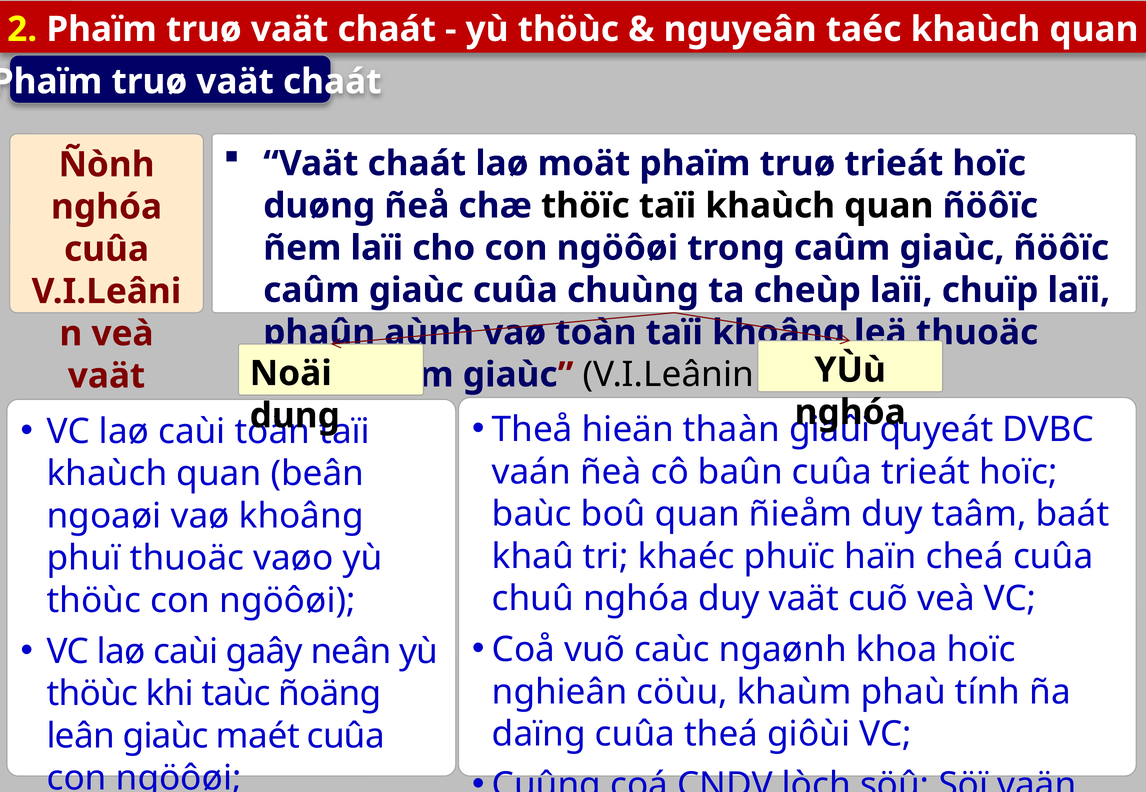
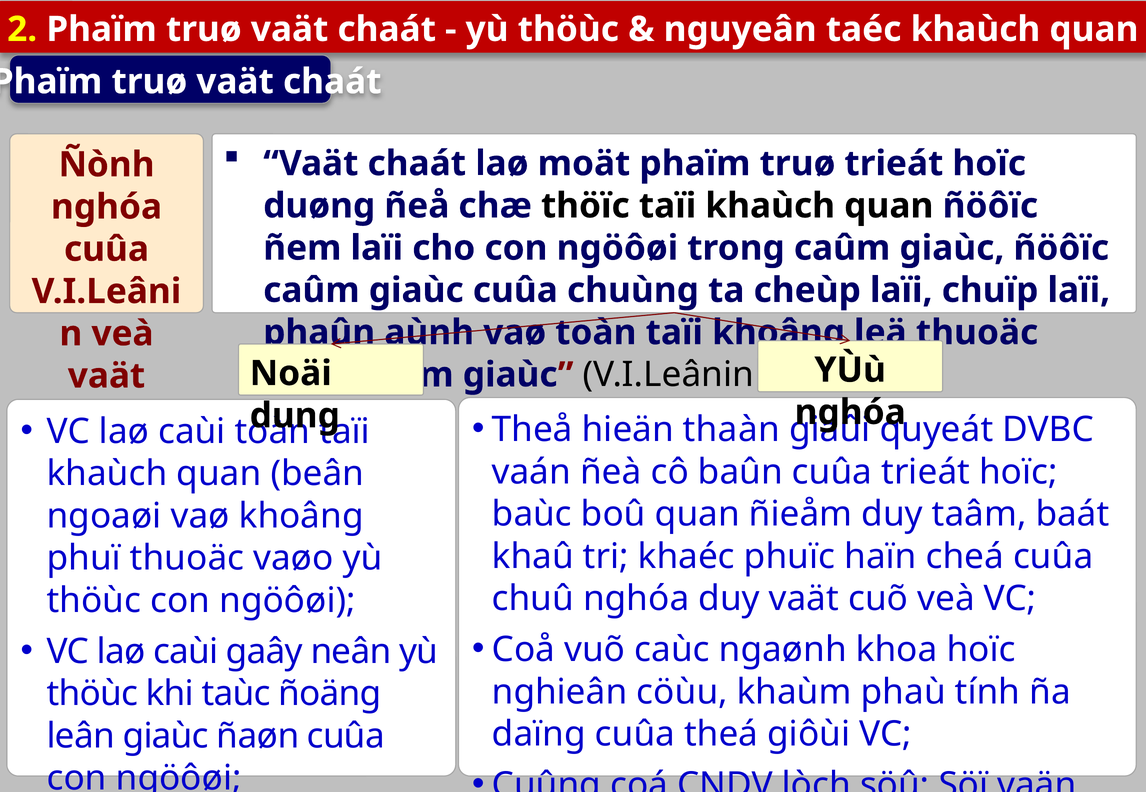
maét: maét -> ñaøn
